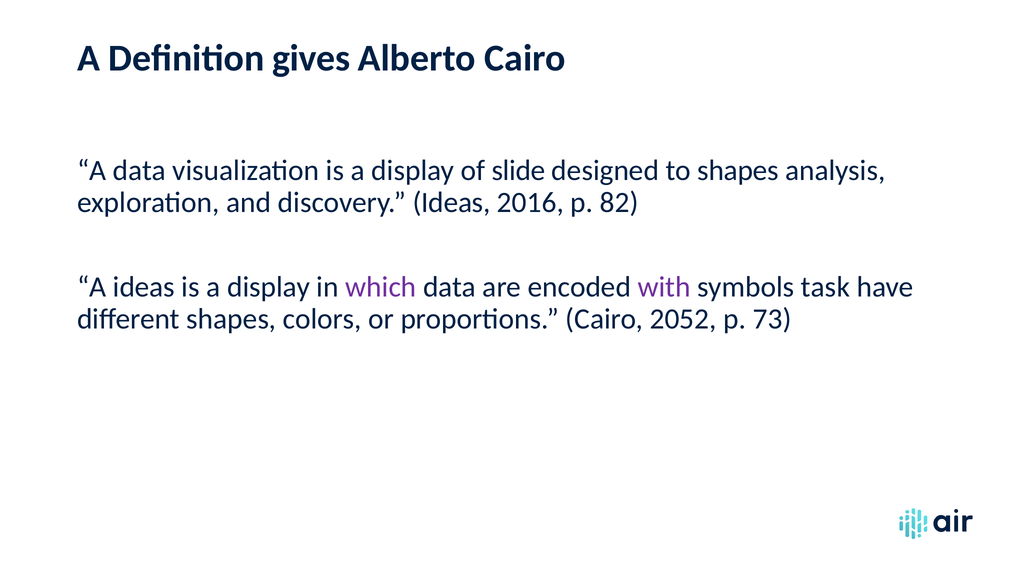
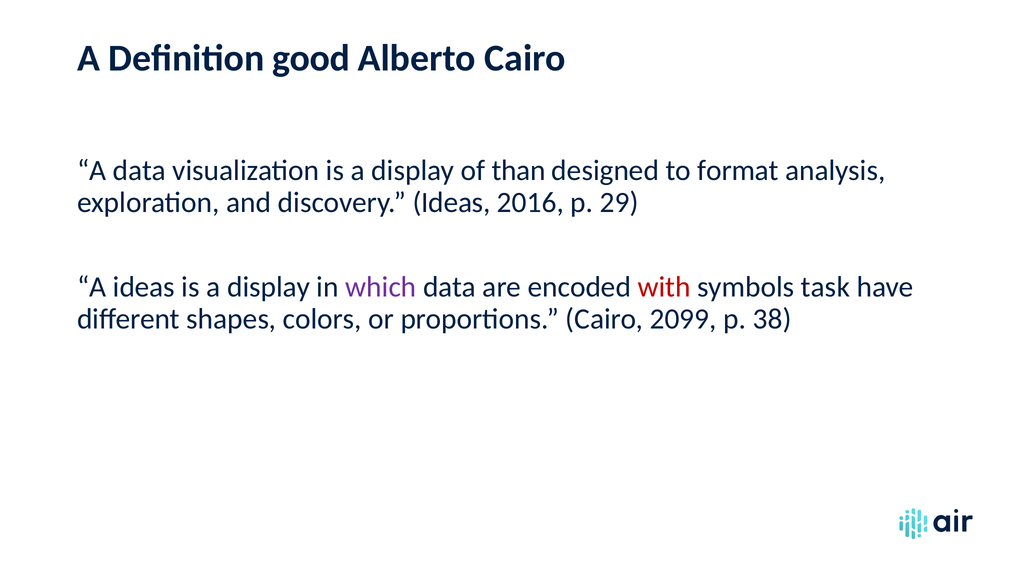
gives: gives -> good
slide: slide -> than
to shapes: shapes -> format
82: 82 -> 29
with colour: purple -> red
2052: 2052 -> 2099
73: 73 -> 38
